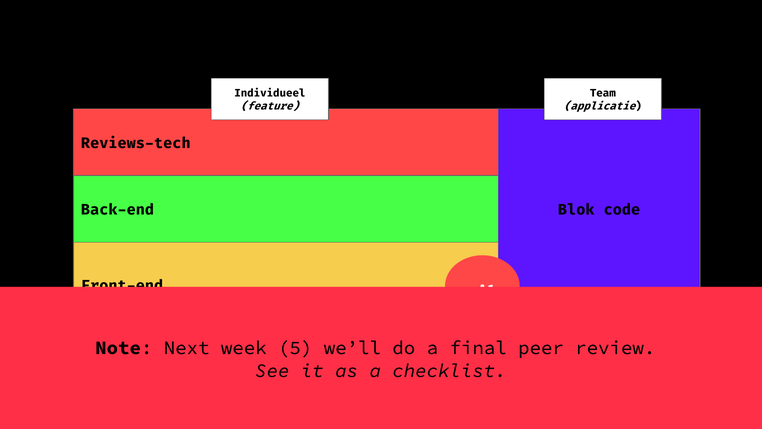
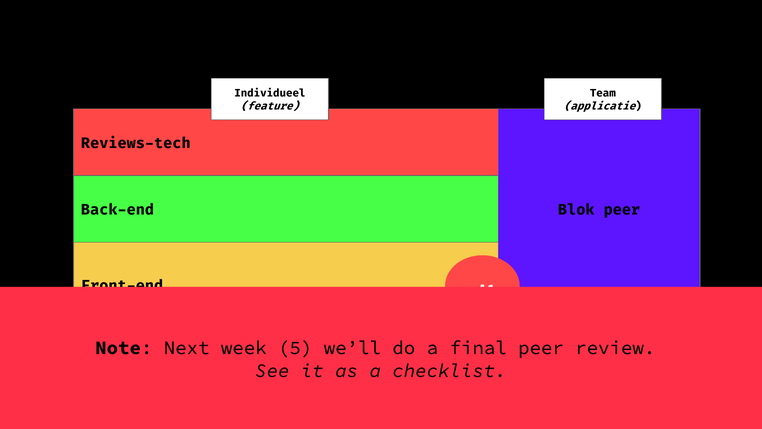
Blok code: code -> peer
